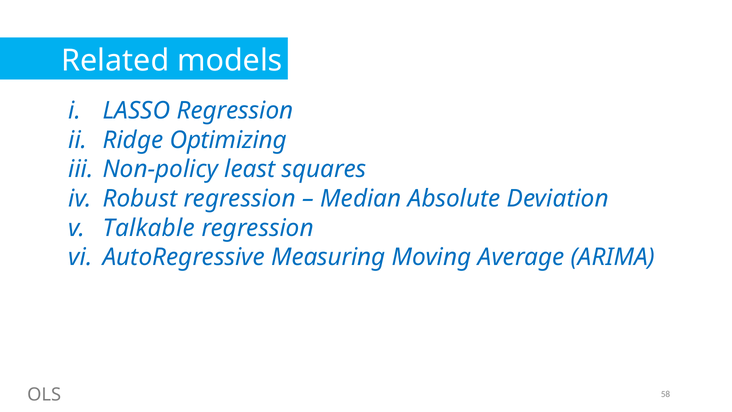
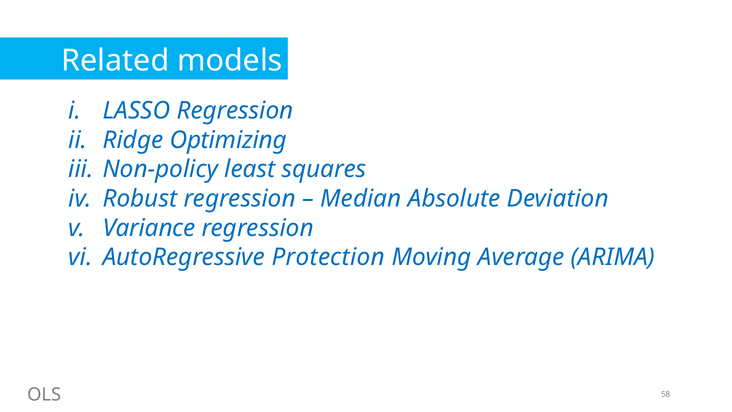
Talkable: Talkable -> Variance
Measuring: Measuring -> Protection
